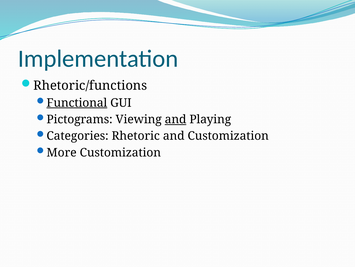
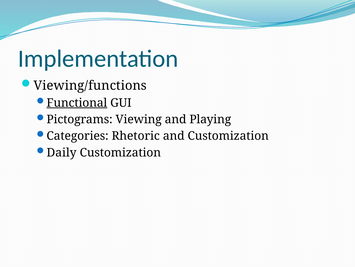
Rhetoric/functions: Rhetoric/functions -> Viewing/functions
and at (176, 119) underline: present -> none
More: More -> Daily
